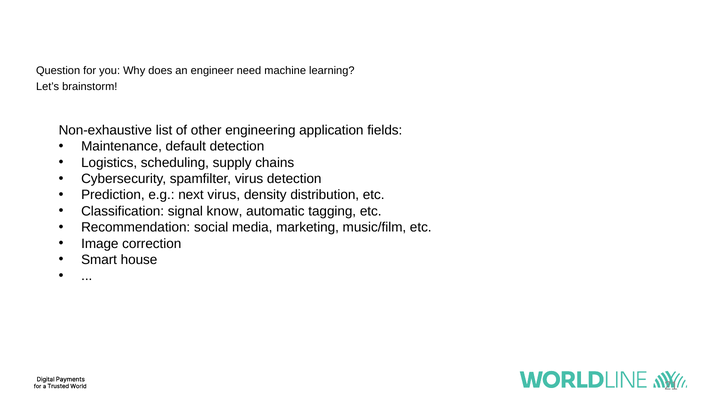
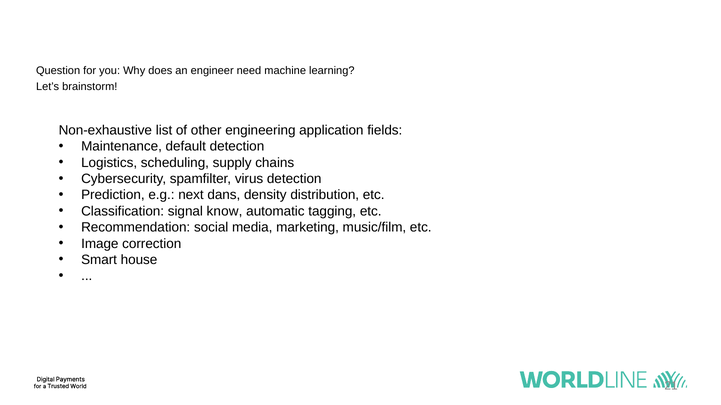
next virus: virus -> dans
